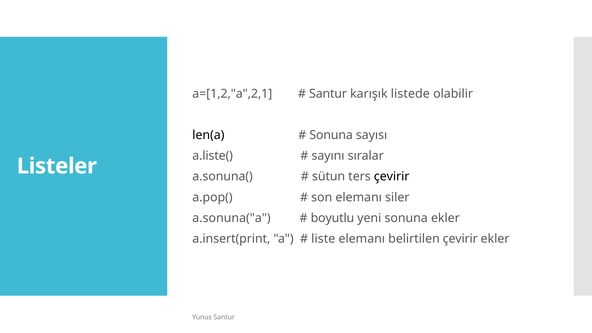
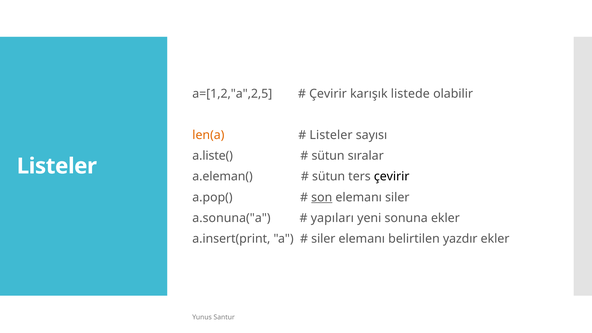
a=[1,2,"a",2,1: a=[1,2,"a",2,1 -> a=[1,2,"a",2,5
Santur at (328, 94): Santur -> Çevirir
len(a colour: black -> orange
Sonuna at (331, 135): Sonuna -> Listeler
sayını at (328, 156): sayını -> sütun
a.sonuna(: a.sonuna( -> a.eleman(
son underline: none -> present
boyutlu: boyutlu -> yapıları
liste at (323, 239): liste -> siler
belirtilen çevirir: çevirir -> yazdır
